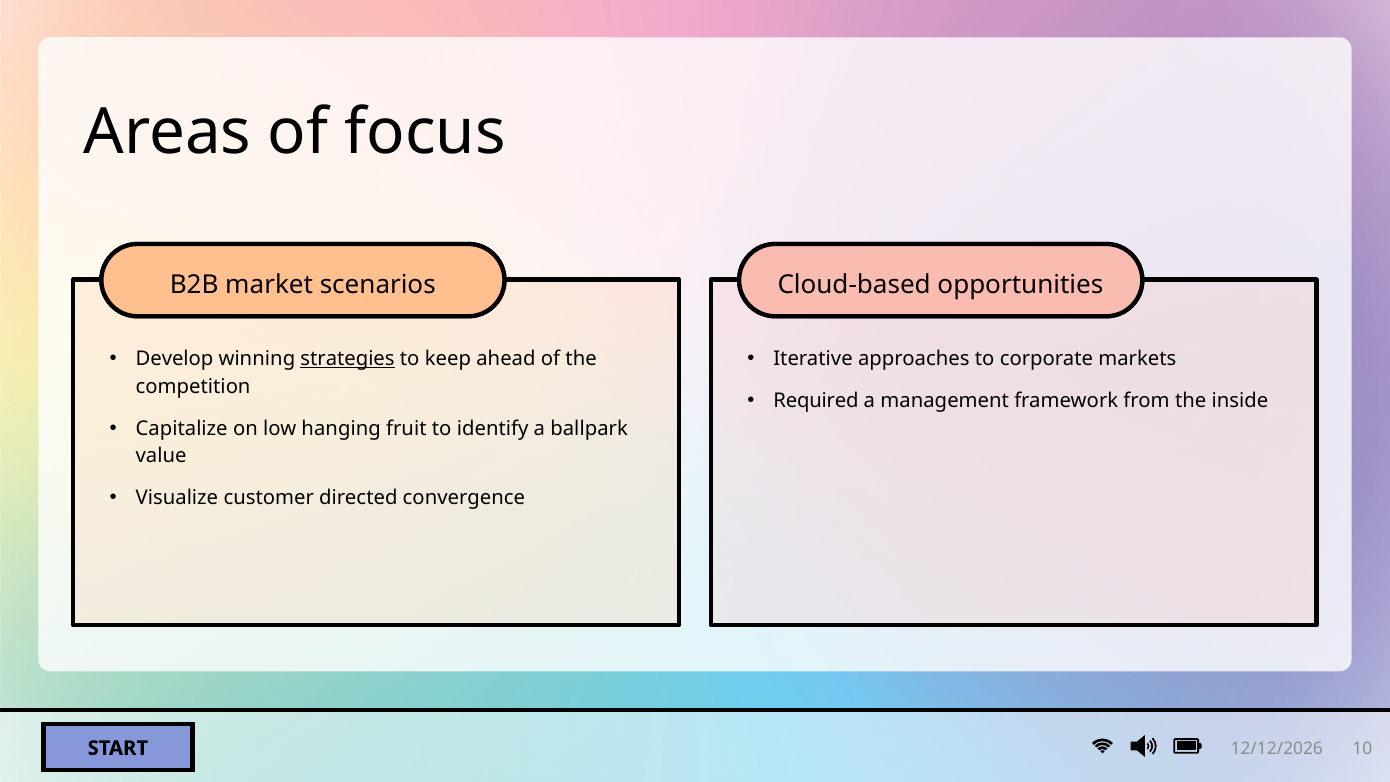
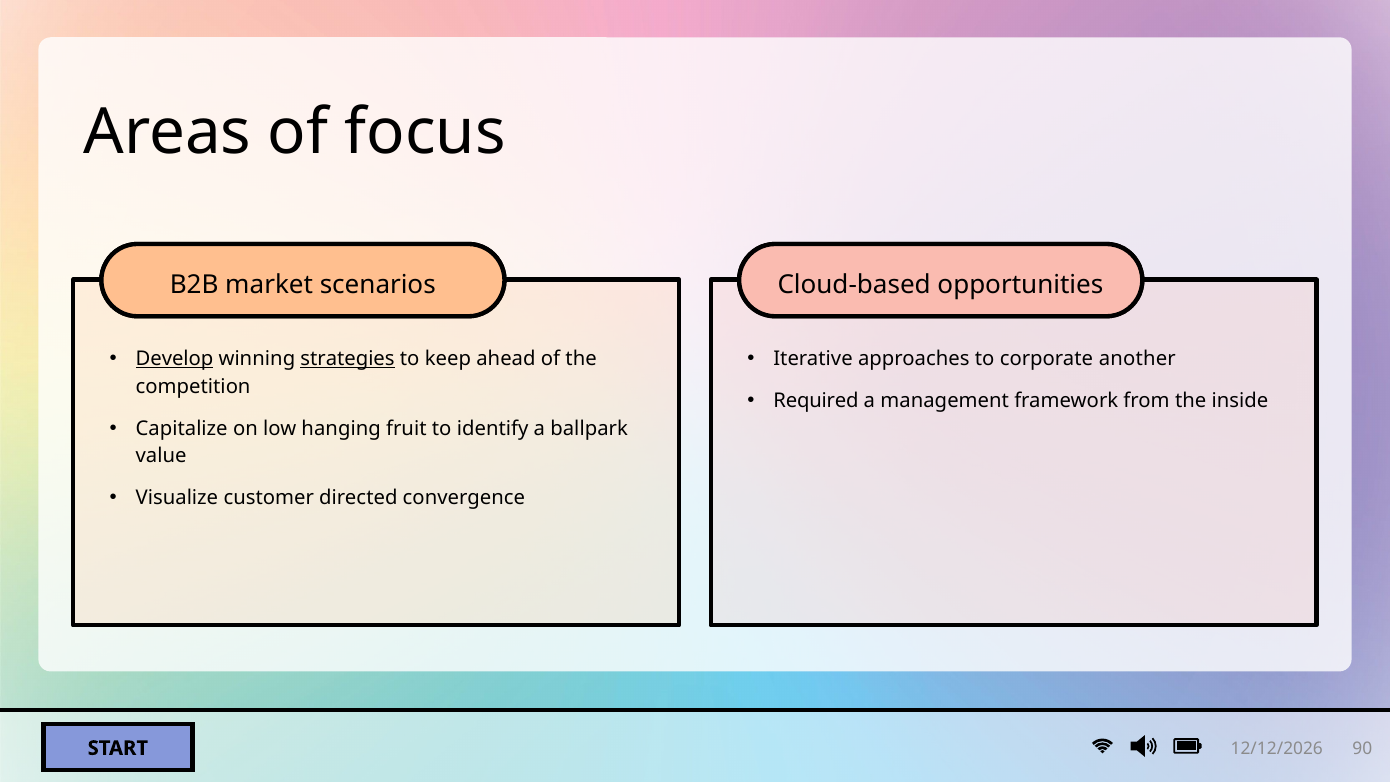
Develop underline: none -> present
markets: markets -> another
10: 10 -> 90
